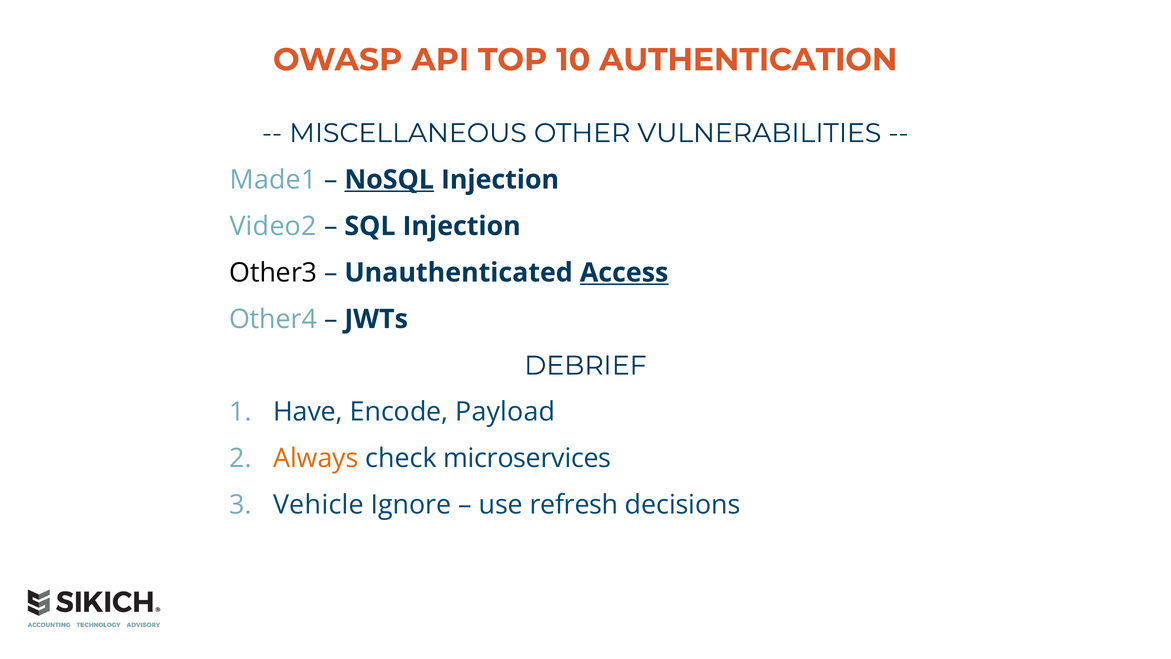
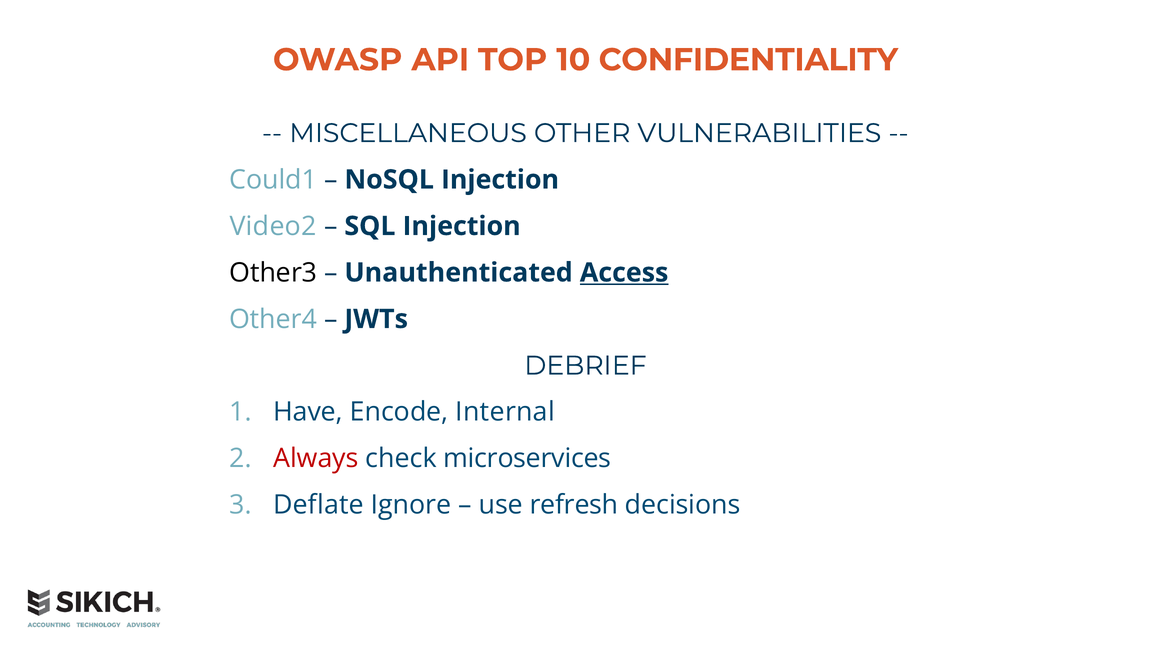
AUTHENTICATION: AUTHENTICATION -> CONFIDENTIALITY
Made1: Made1 -> Could1
NoSQL underline: present -> none
Payload: Payload -> Internal
Always colour: orange -> red
Vehicle: Vehicle -> Deflate
